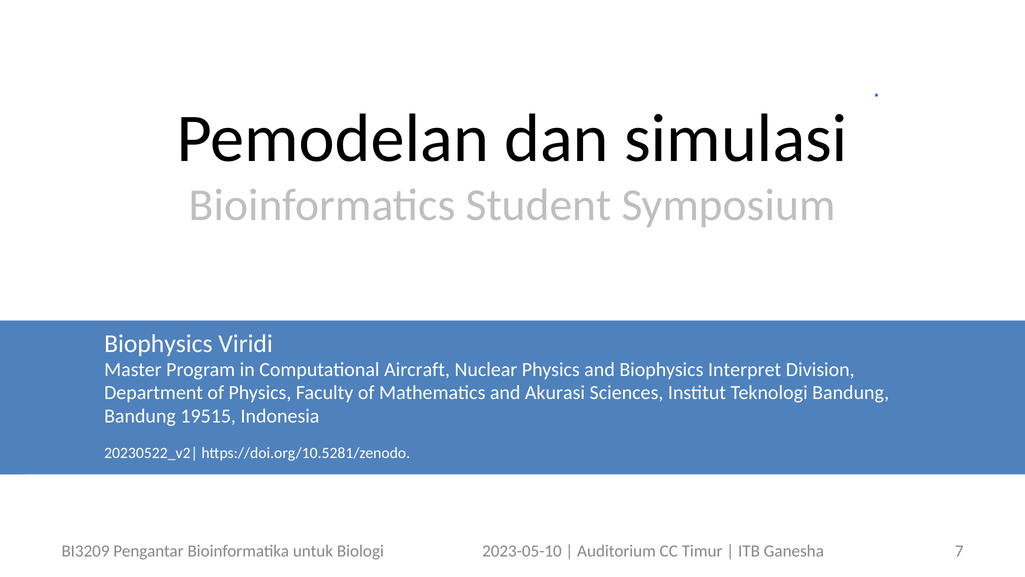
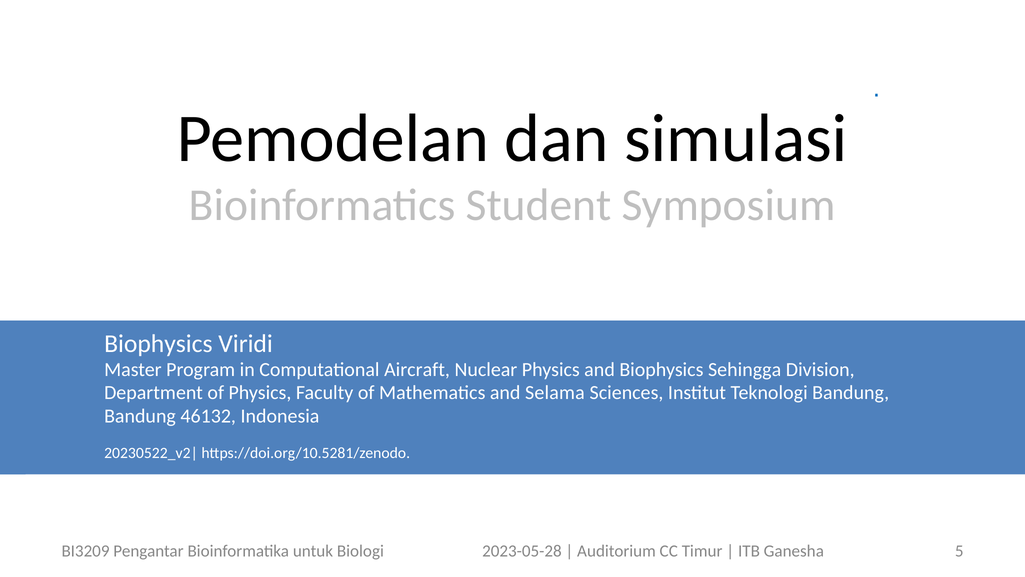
Interpret: Interpret -> Sehingga
Akurasi: Akurasi -> Selama
19515: 19515 -> 46132
2023-05-10: 2023-05-10 -> 2023-05-28
7: 7 -> 5
